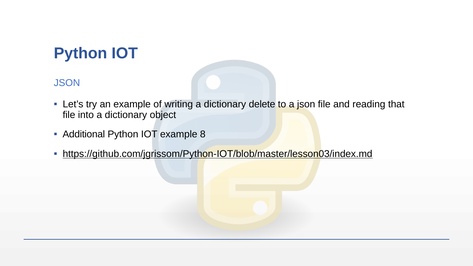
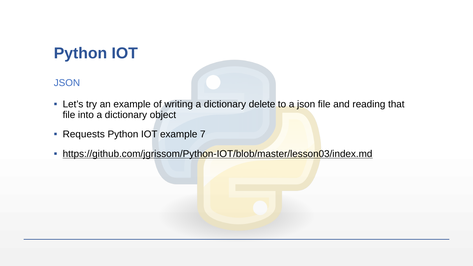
Additional: Additional -> Requests
8: 8 -> 7
